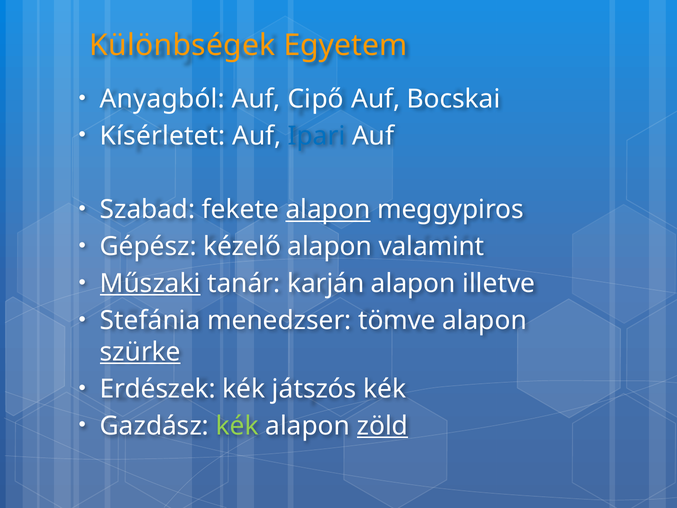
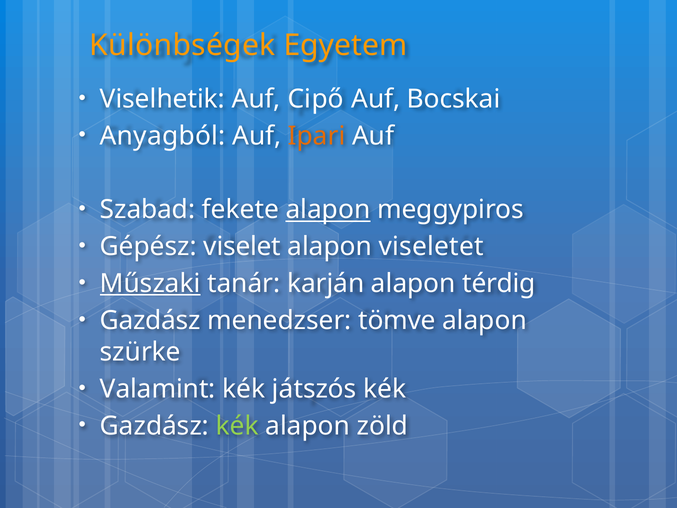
Anyagból: Anyagból -> Viselhetik
Kísérletet: Kísérletet -> Anyagból
Ipari colour: blue -> orange
kézelő: kézelő -> viselet
valamint: valamint -> viseletet
illetve: illetve -> térdig
Stefánia at (150, 320): Stefánia -> Gazdász
szürke underline: present -> none
Erdészek: Erdészek -> Valamint
zöld underline: present -> none
